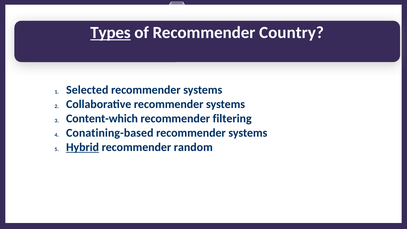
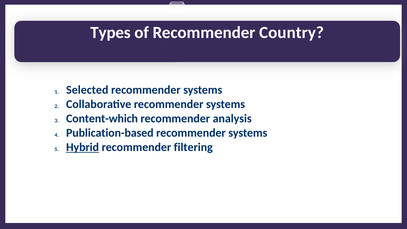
Types underline: present -> none
filtering: filtering -> analysis
Conatining-based: Conatining-based -> Publication-based
random: random -> filtering
